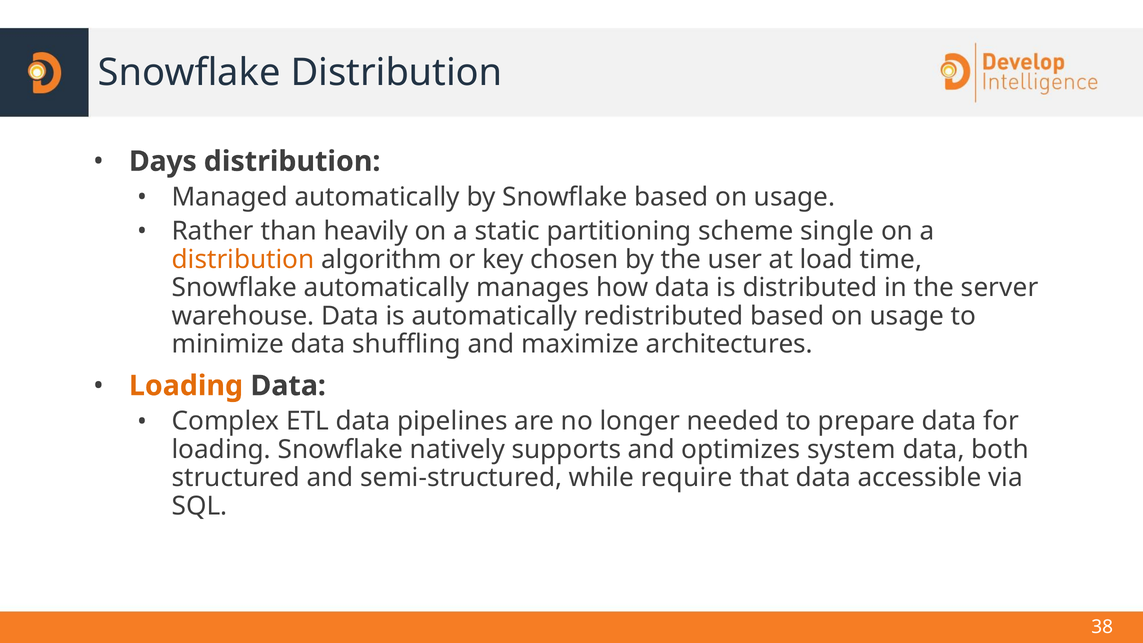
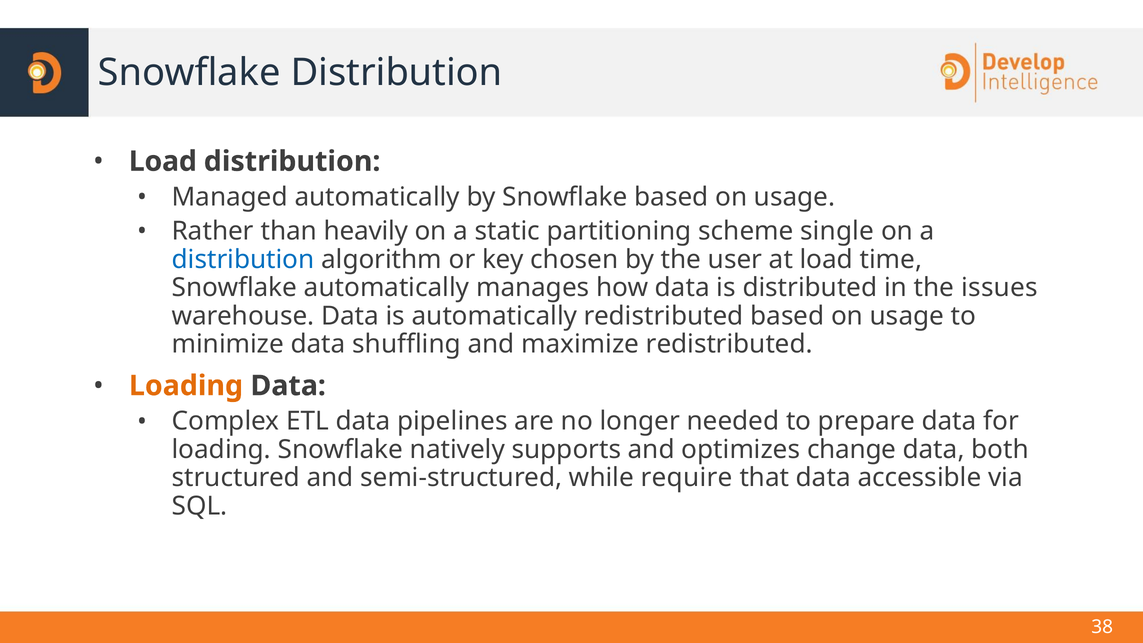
Days at (163, 161): Days -> Load
distribution at (243, 259) colour: orange -> blue
server: server -> issues
maximize architectures: architectures -> redistributed
system: system -> change
